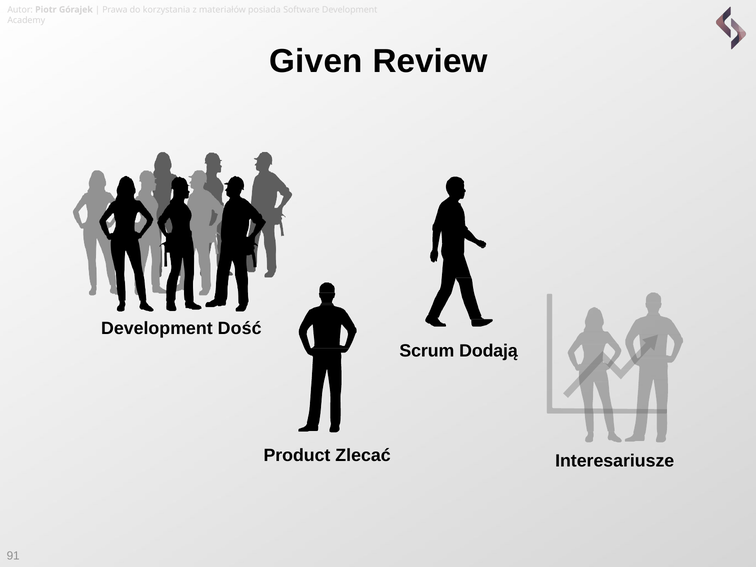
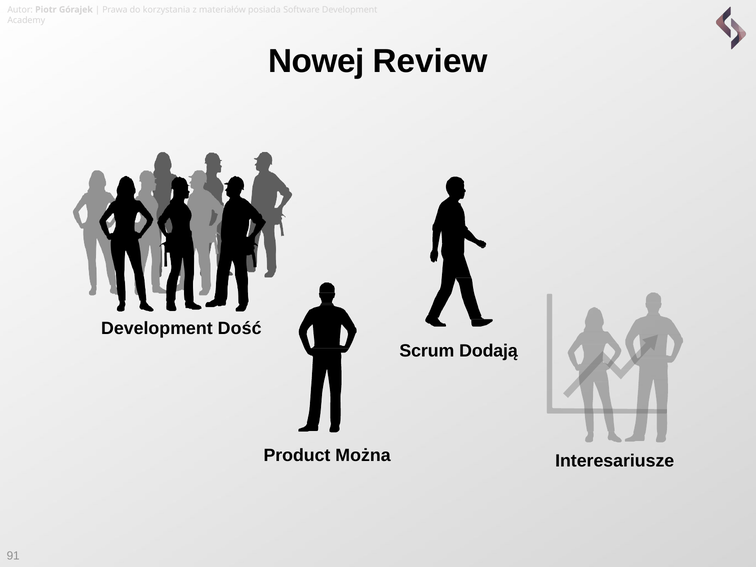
Given: Given -> Nowej
Zlecać: Zlecać -> Można
